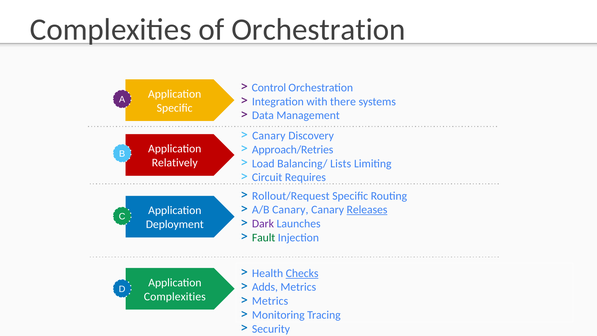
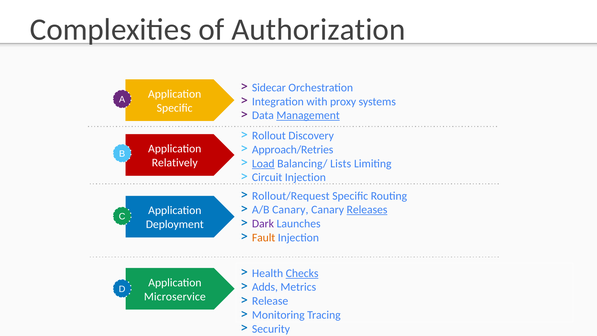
of Orchestration: Orchestration -> Authorization
Control: Control -> Sidecar
there: there -> proxy
Management underline: none -> present
Canary at (269, 136): Canary -> Rollout
Load underline: none -> present
Circuit Requires: Requires -> Injection
Fault colour: green -> orange
Complexities at (175, 296): Complexities -> Microservice
Metrics at (270, 301): Metrics -> Release
